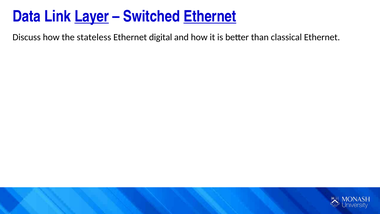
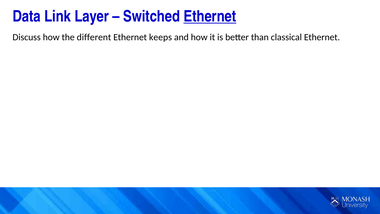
Layer underline: present -> none
stateless: stateless -> different
digital: digital -> keeps
